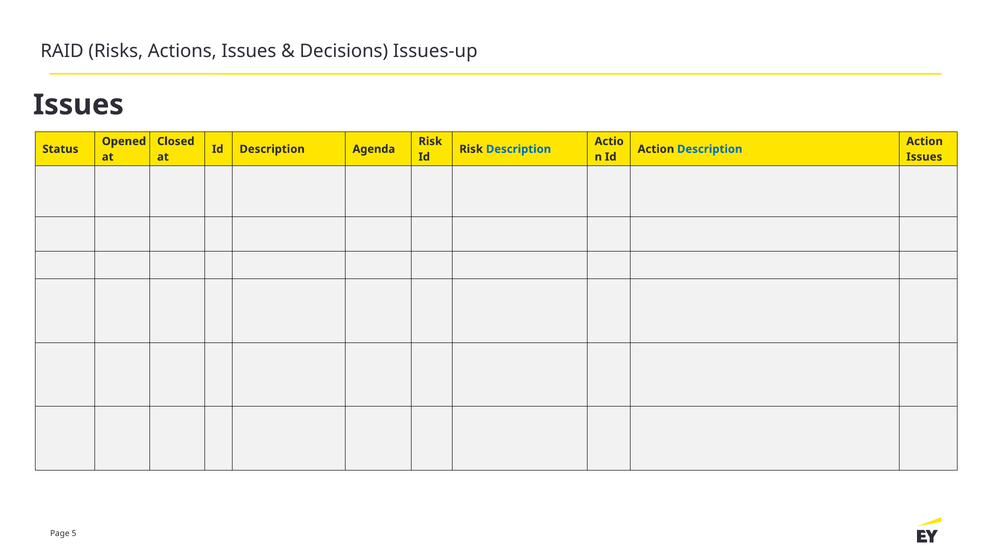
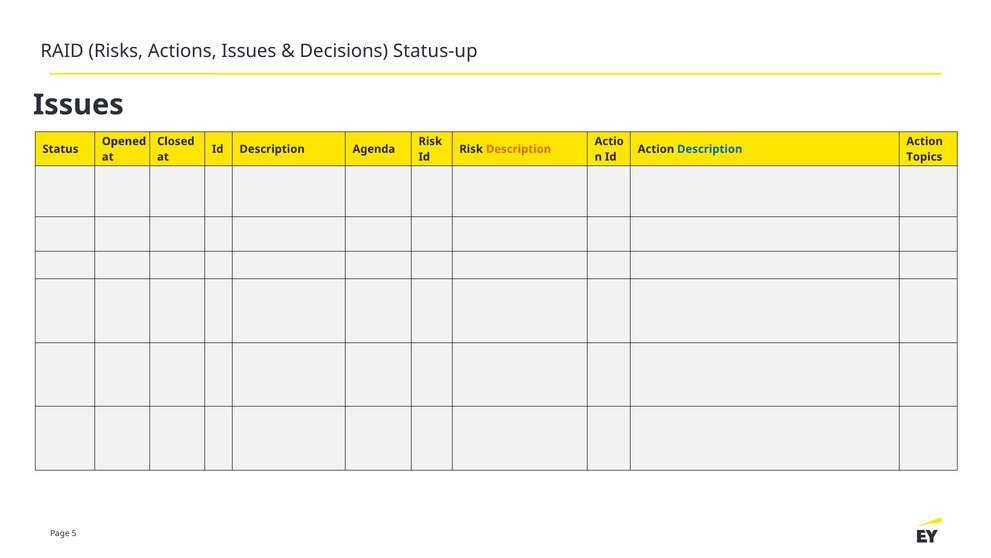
Issues-up: Issues-up -> Status-up
Description at (519, 149) colour: blue -> orange
Issues at (924, 157): Issues -> Topics
